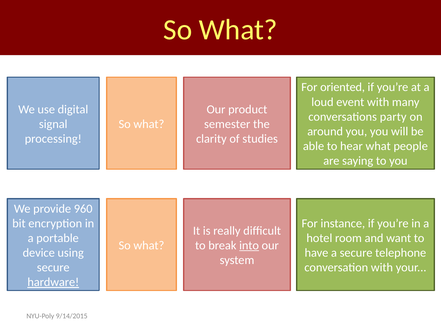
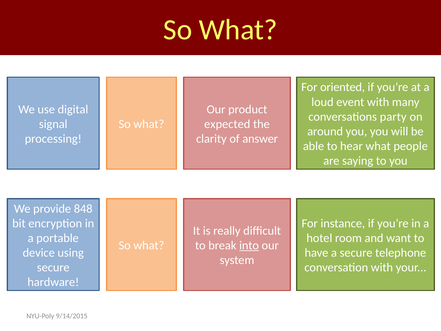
semester: semester -> expected
studies: studies -> answer
960: 960 -> 848
hardware underline: present -> none
